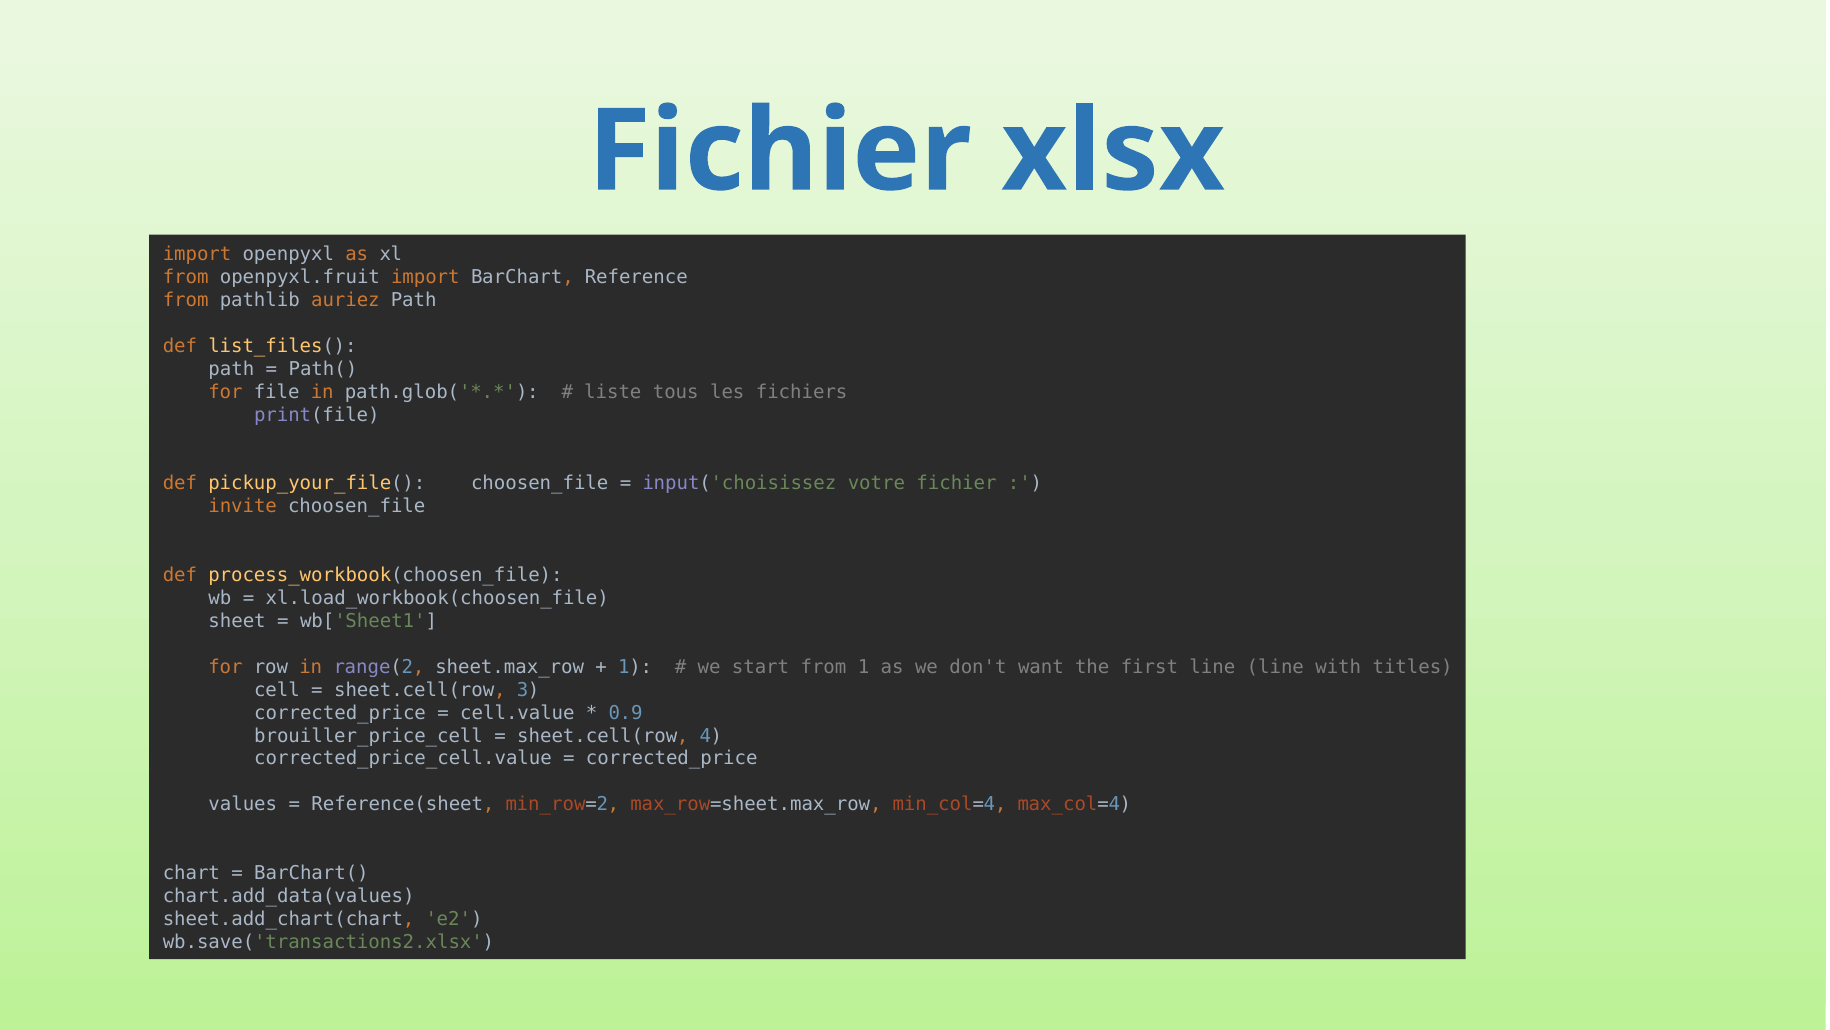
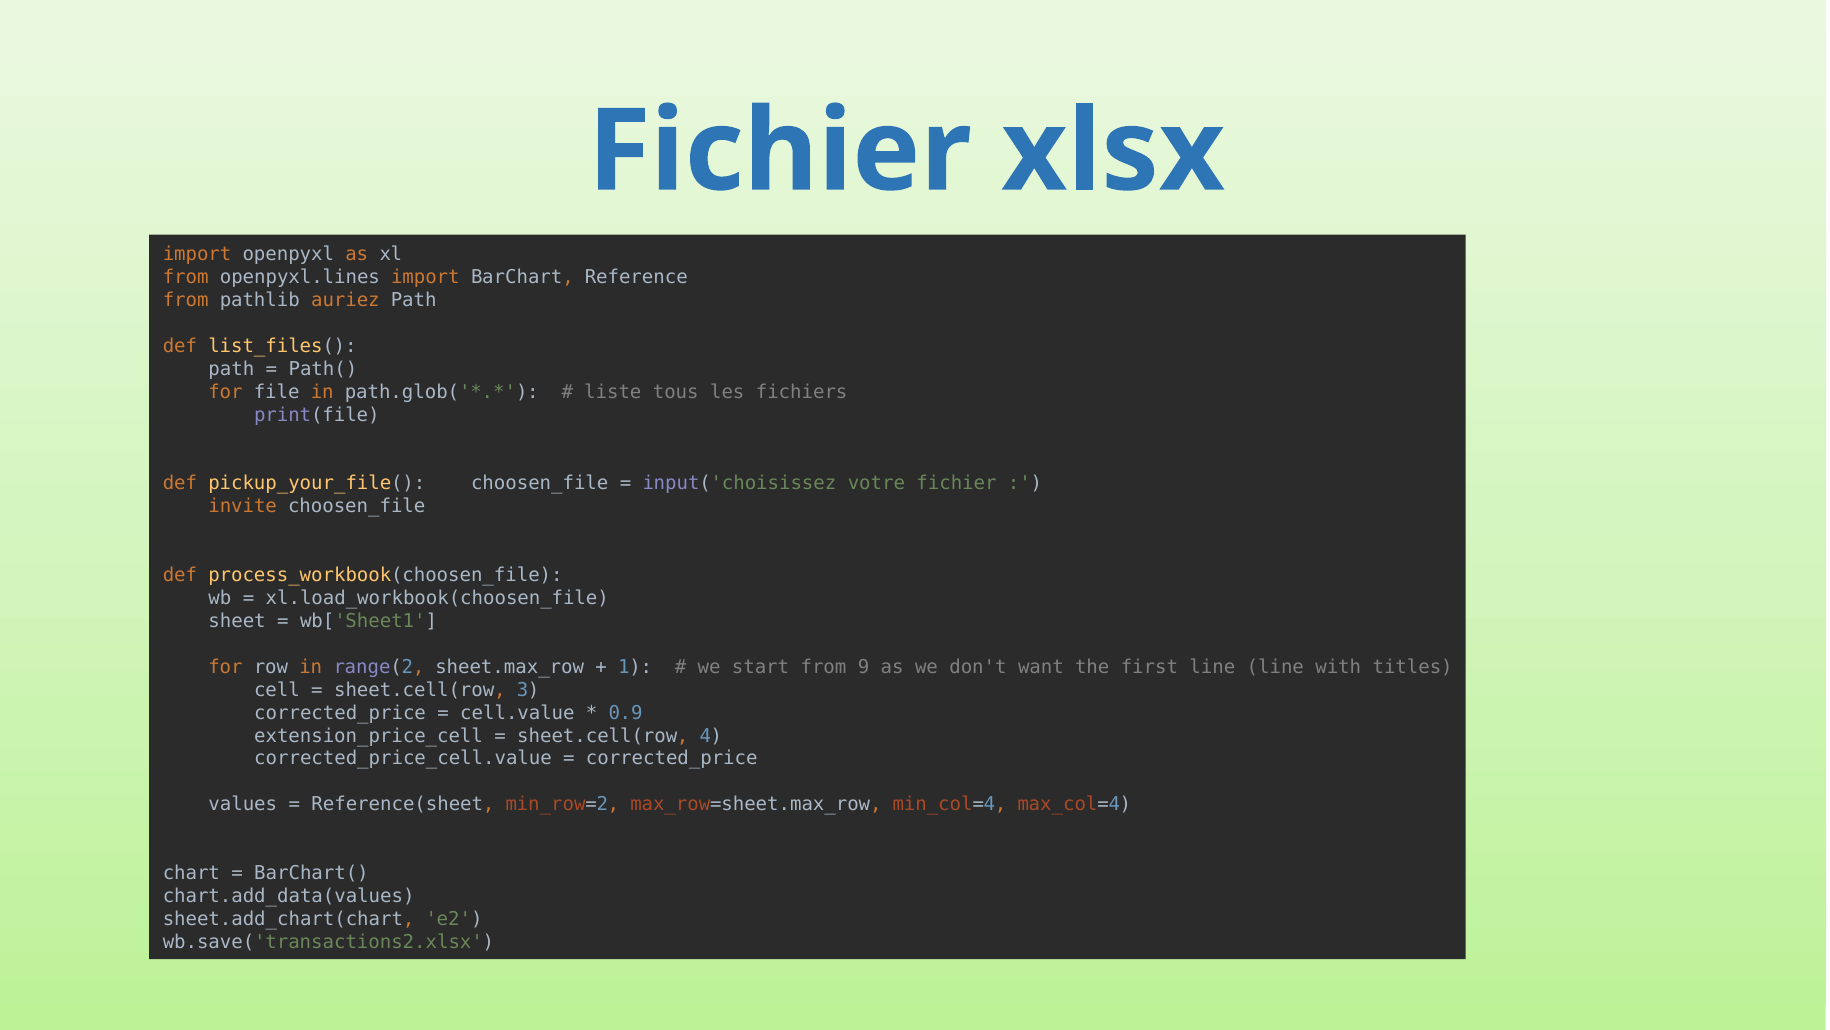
openpyxl.fruit: openpyxl.fruit -> openpyxl.lines
from 1: 1 -> 9
brouiller_price_cell: brouiller_price_cell -> extension_price_cell
